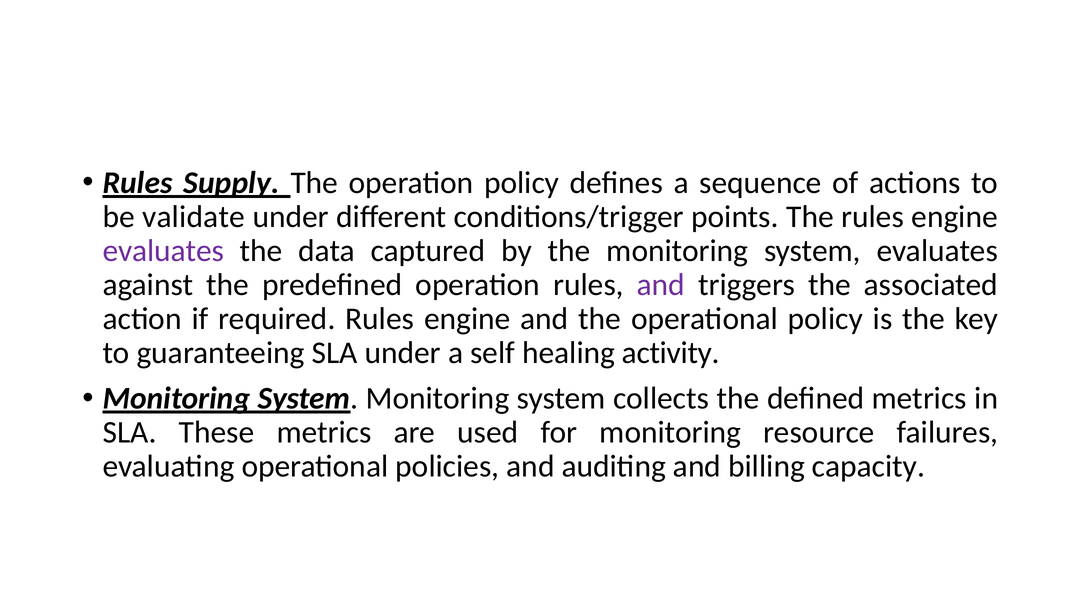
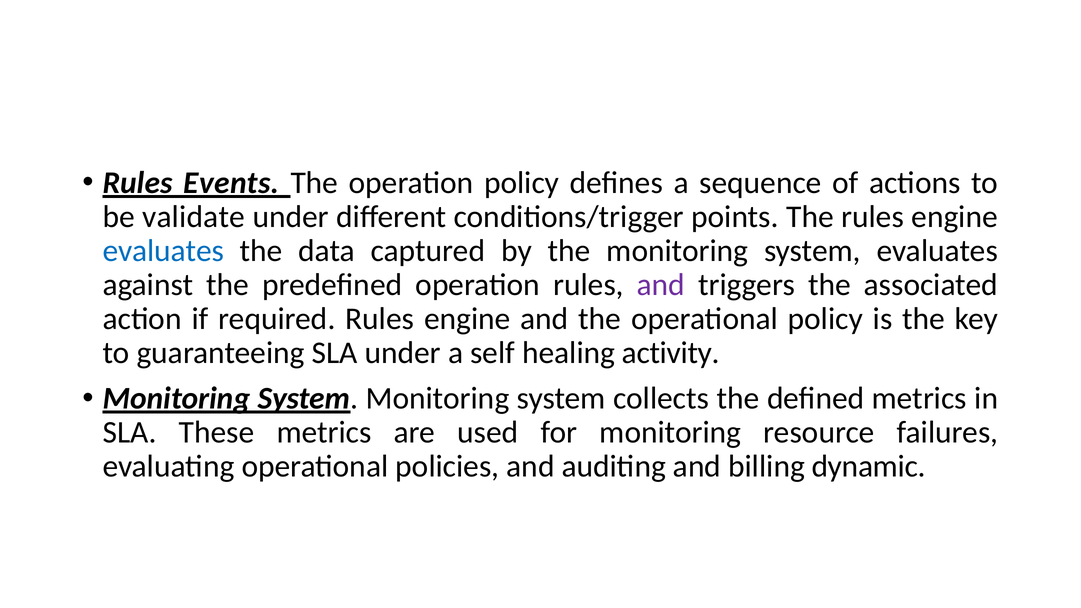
Supply: Supply -> Events
evaluates at (163, 251) colour: purple -> blue
capacity: capacity -> dynamic
